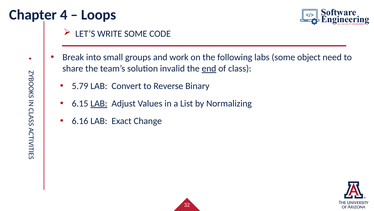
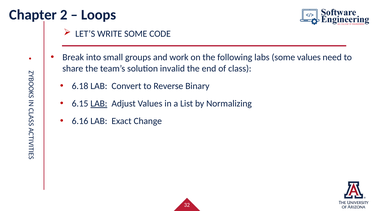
4: 4 -> 2
some object: object -> values
end underline: present -> none
5.79: 5.79 -> 6.18
